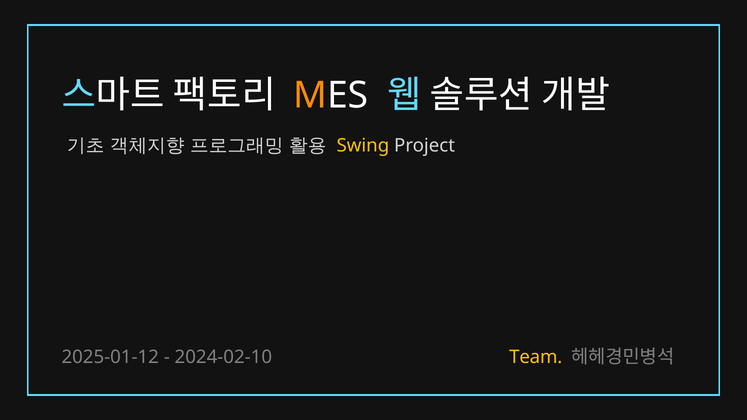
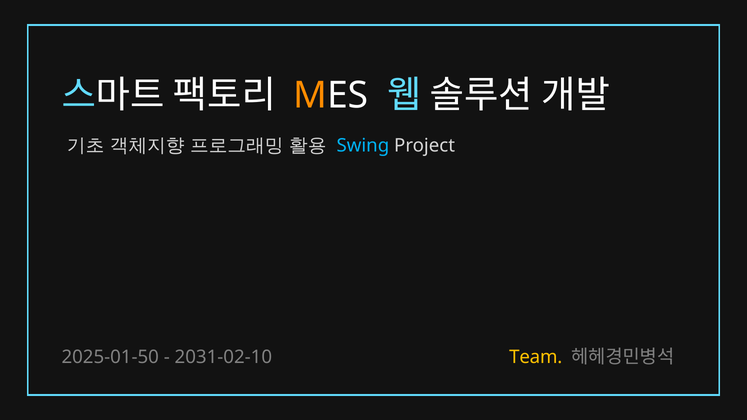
Swing colour: yellow -> light blue
2025-01-12: 2025-01-12 -> 2025-01-50
2024-02-10: 2024-02-10 -> 2031-02-10
